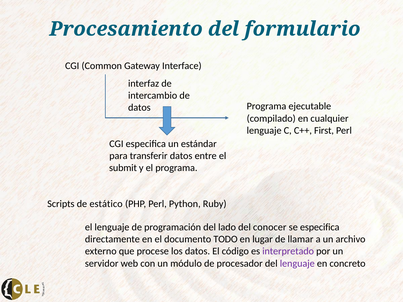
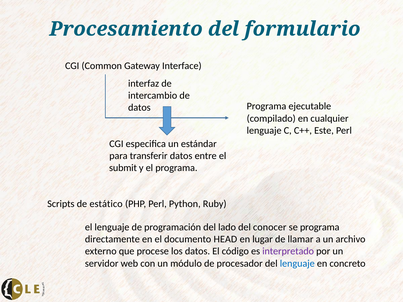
First: First -> Este
se especifica: especifica -> programa
TODO: TODO -> HEAD
lenguaje at (297, 264) colour: purple -> blue
